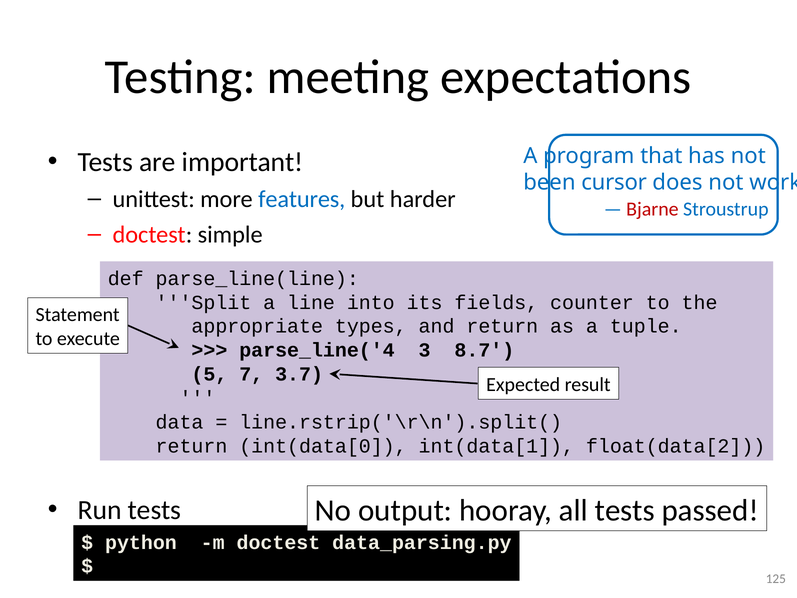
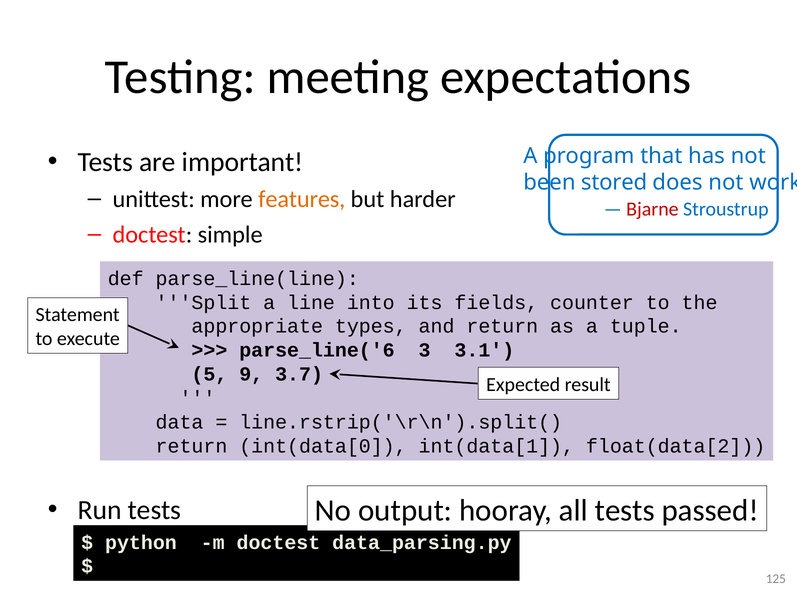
cursor: cursor -> stored
features colour: blue -> orange
parse_line('4: parse_line('4 -> parse_line('6
8.7: 8.7 -> 3.1
7: 7 -> 9
